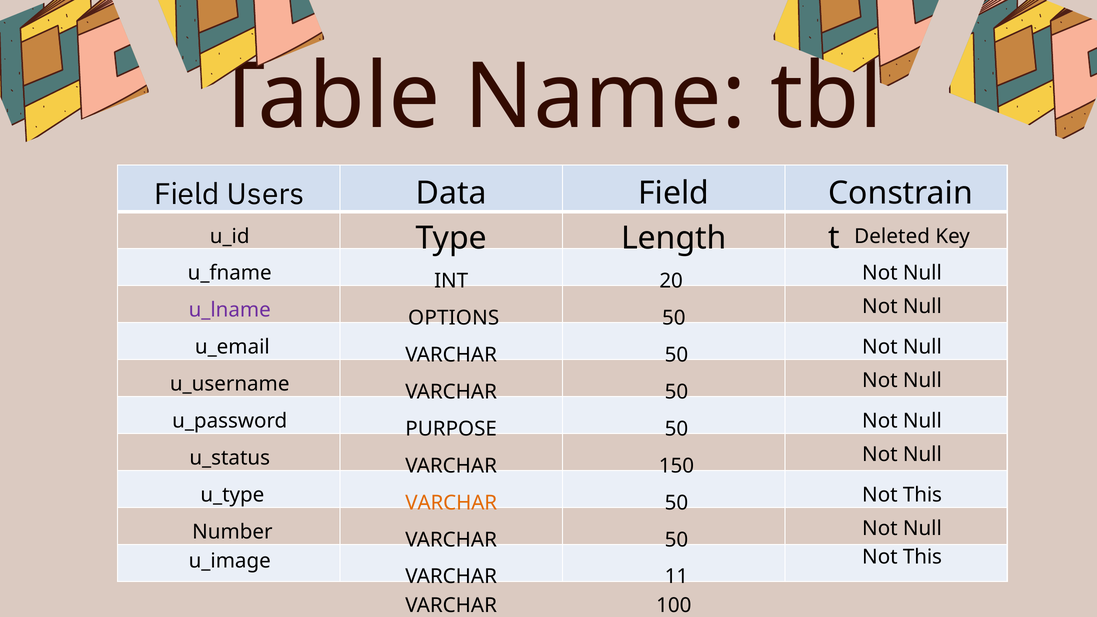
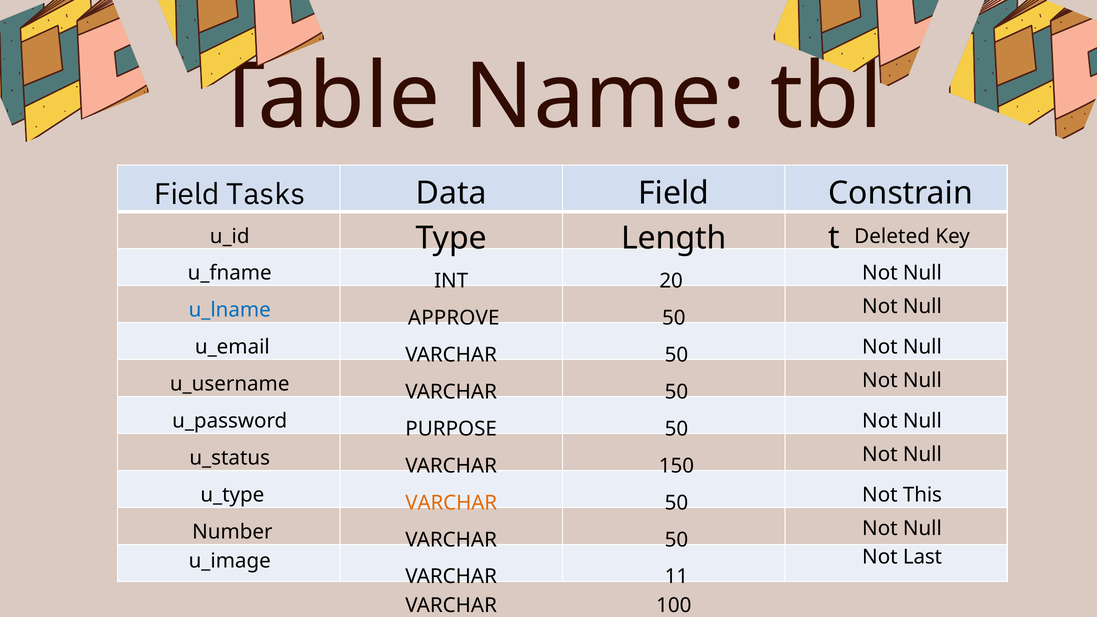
Users: Users -> Tasks
u_lname colour: purple -> blue
OPTIONS: OPTIONS -> APPROVE
This at (922, 557): This -> Last
